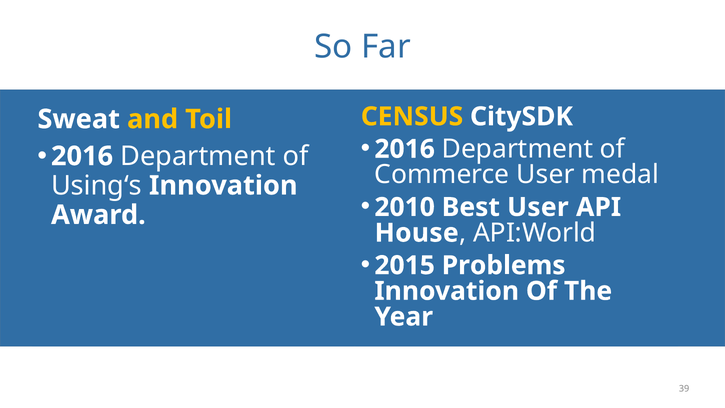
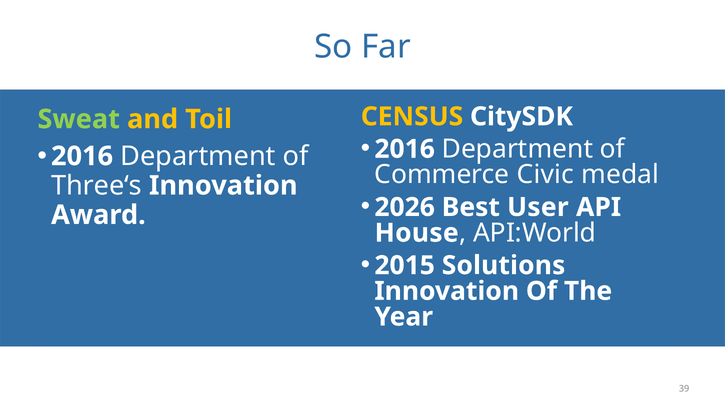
Sweat colour: white -> light green
Commerce User: User -> Civic
Using‘s: Using‘s -> Three‘s
2010: 2010 -> 2026
Problems: Problems -> Solutions
